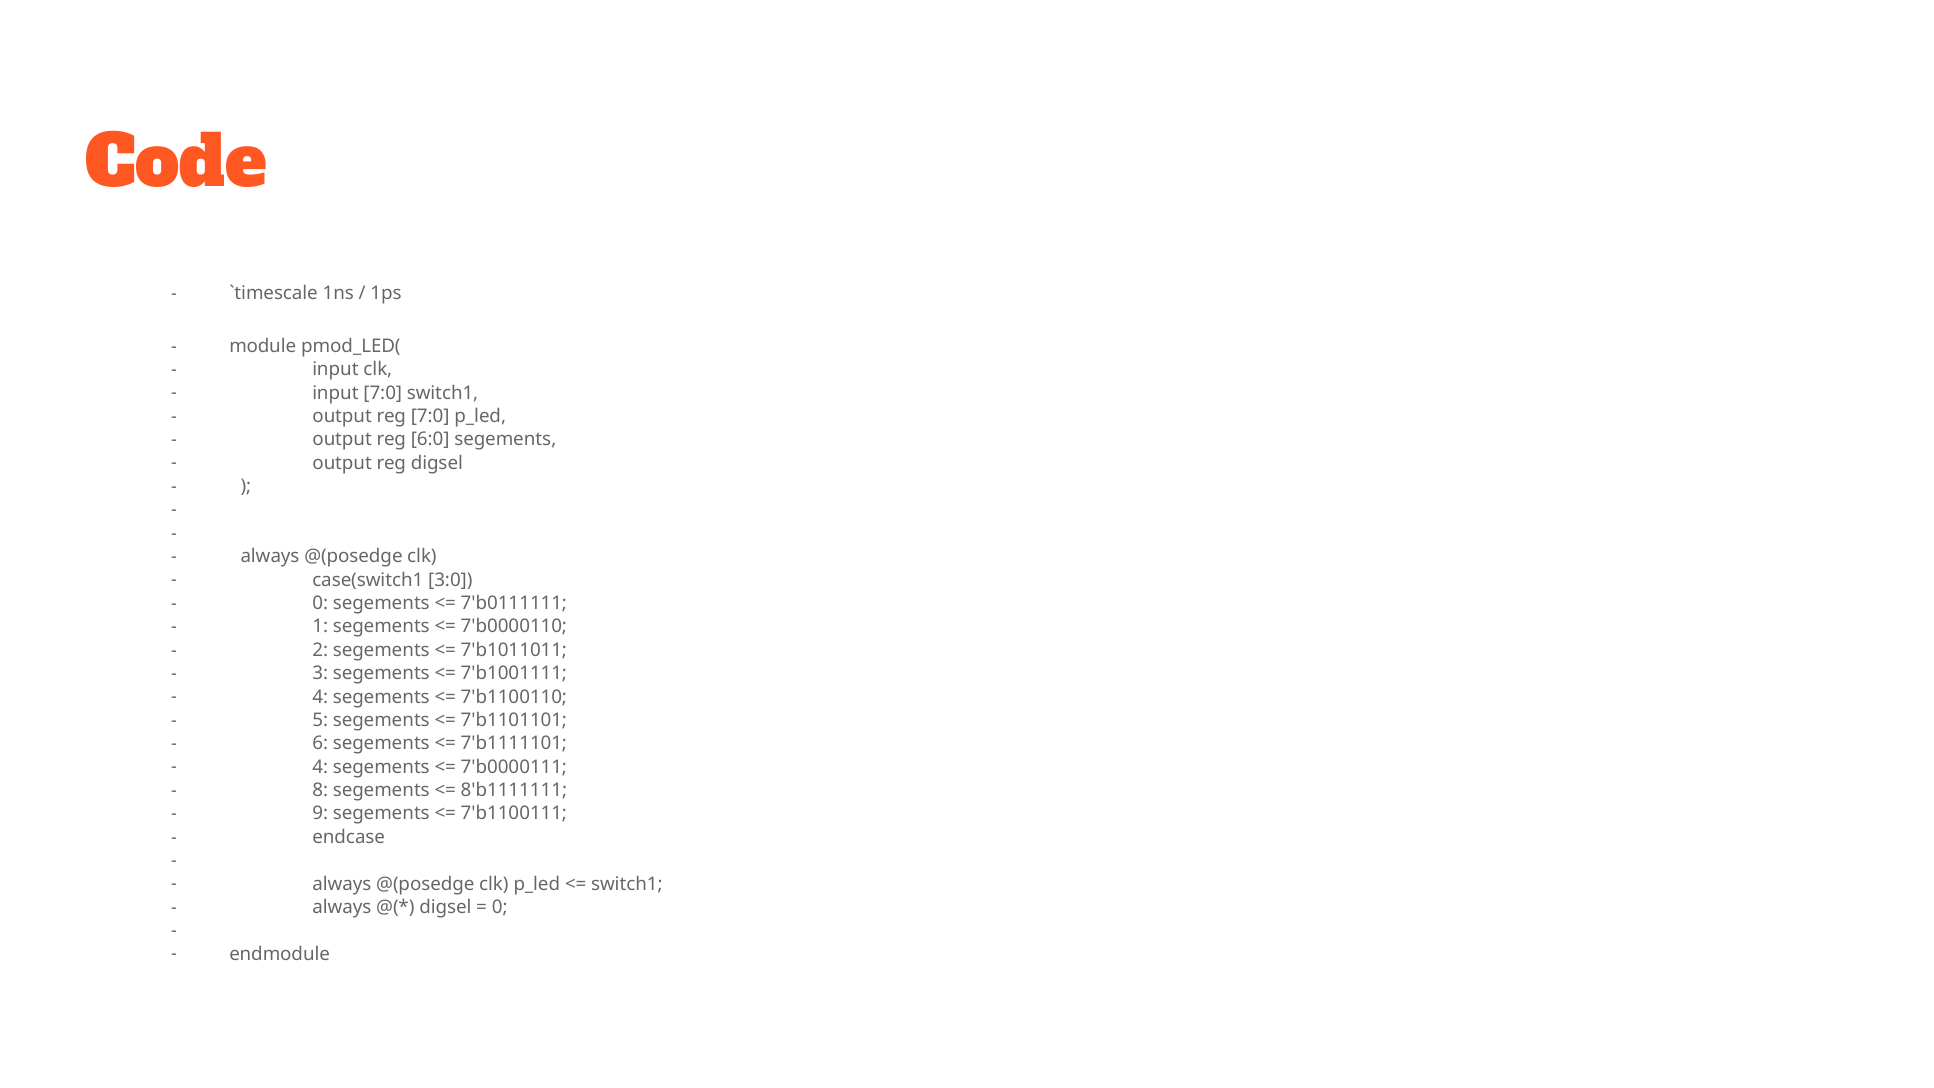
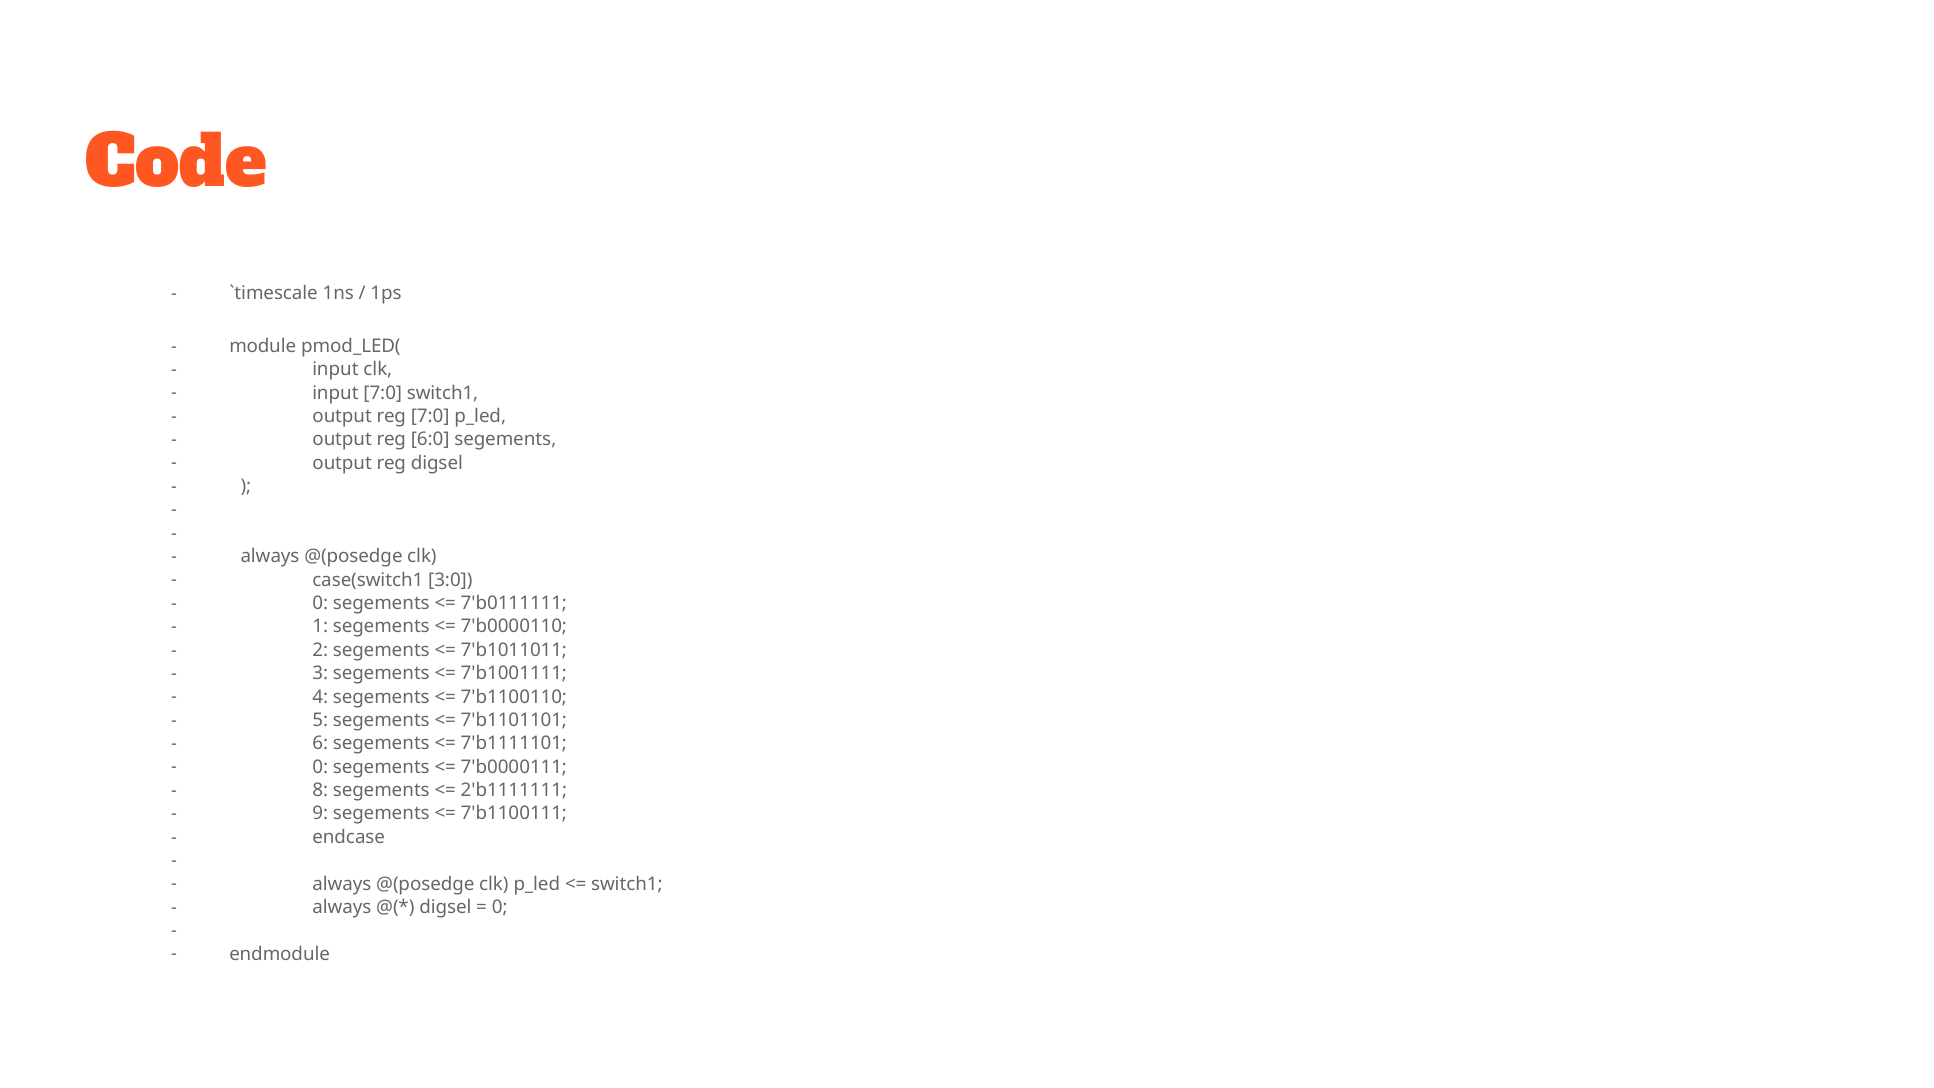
4 at (320, 767): 4 -> 0
8'b1111111: 8'b1111111 -> 2'b1111111
